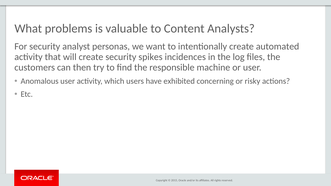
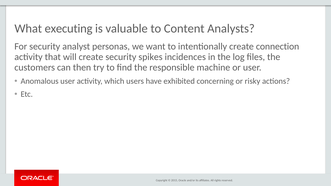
problems: problems -> executing
automated: automated -> connection
